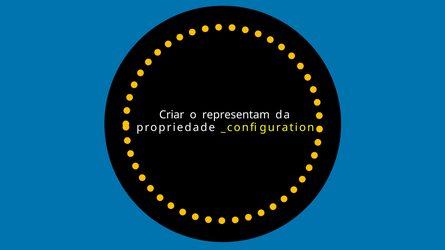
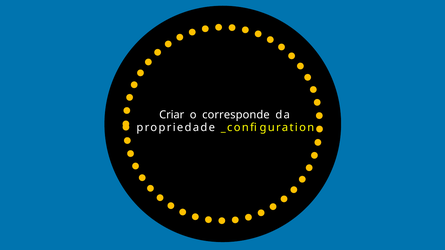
representam: representam -> corresponde
